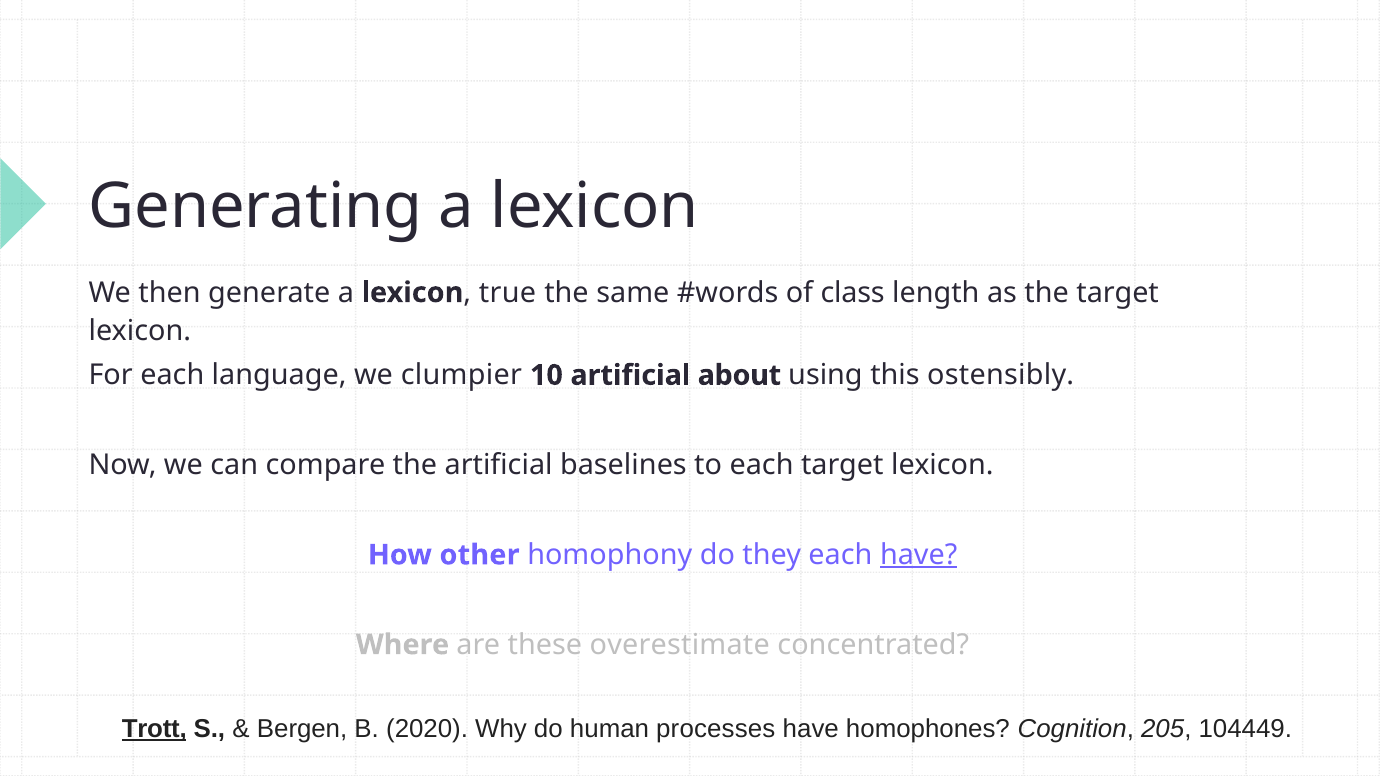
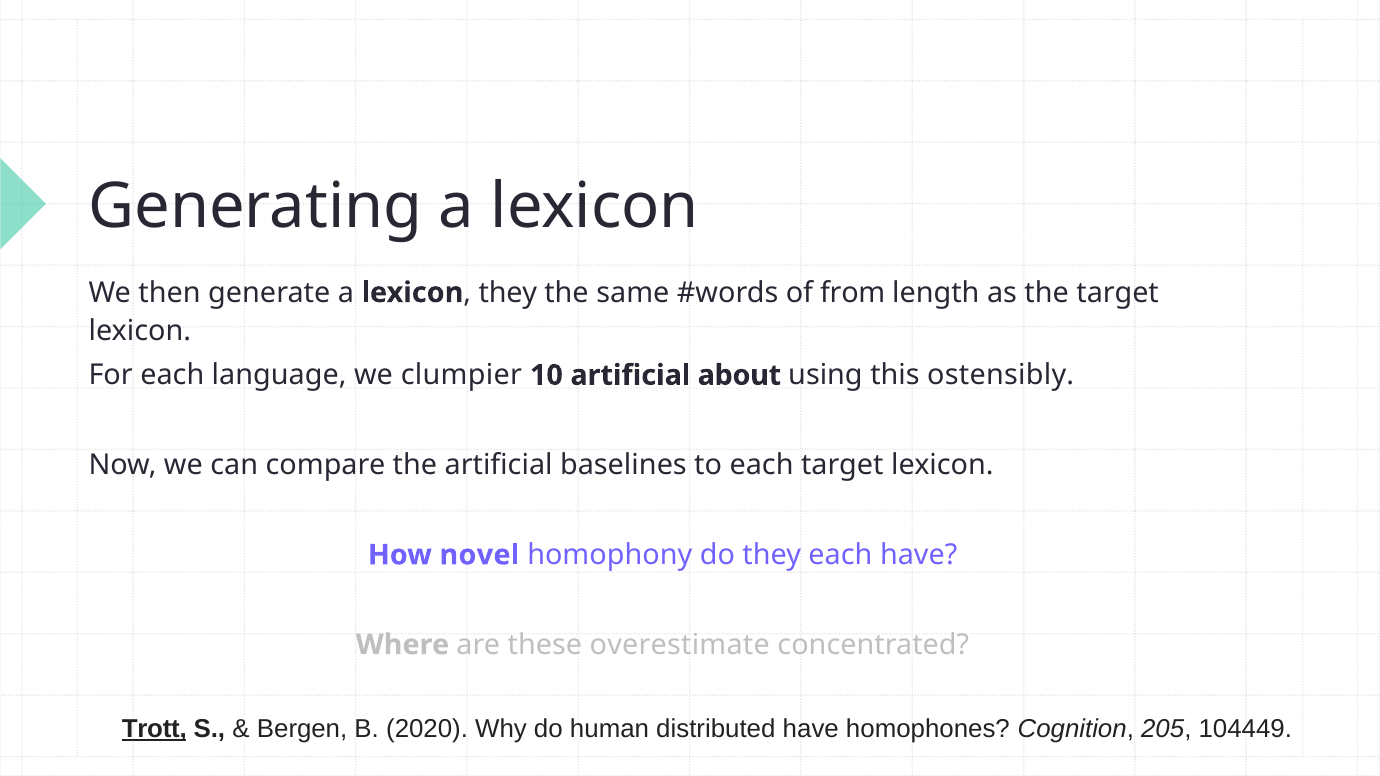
true at (508, 293): true -> they
class: class -> from
other: other -> novel
have at (919, 555) underline: present -> none
processes: processes -> distributed
